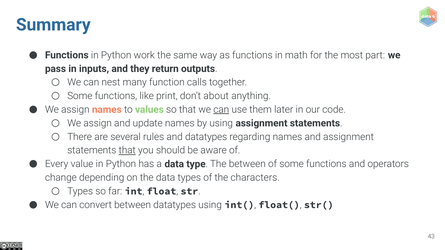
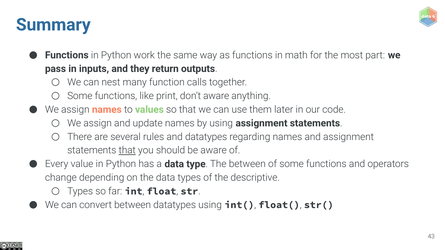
don’t about: about -> aware
can at (221, 110) underline: present -> none
characters: characters -> descriptive
